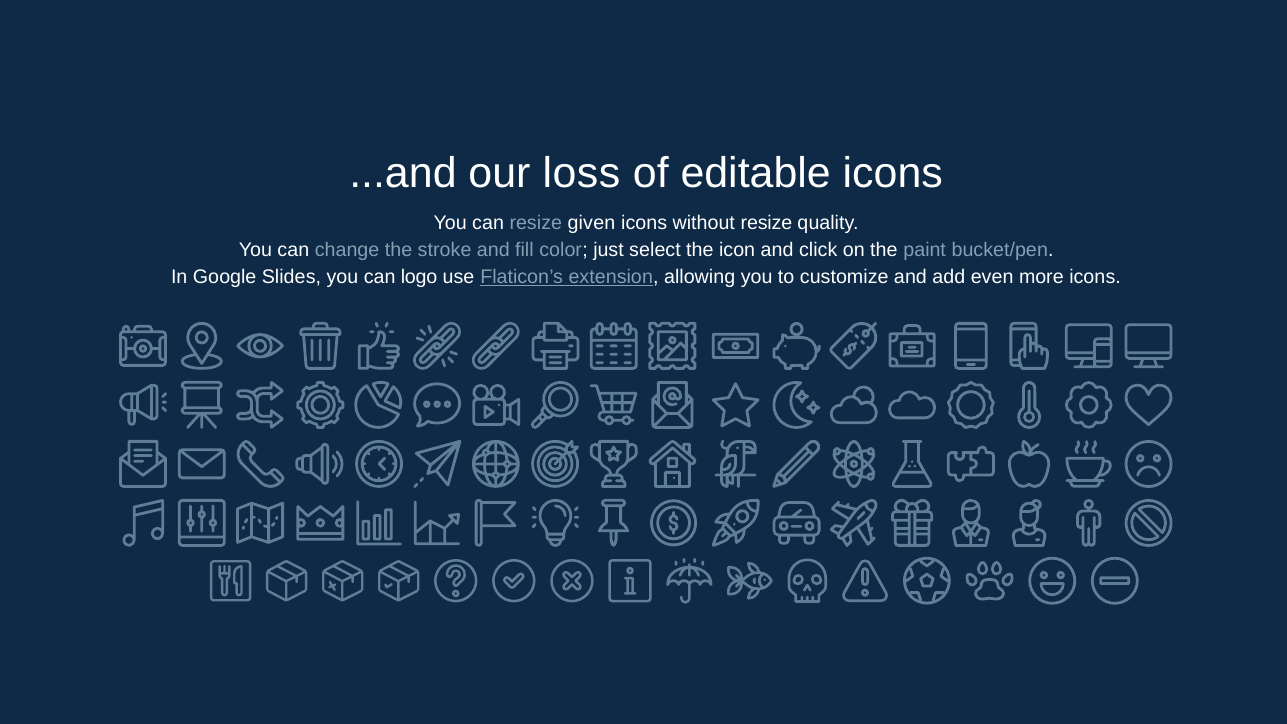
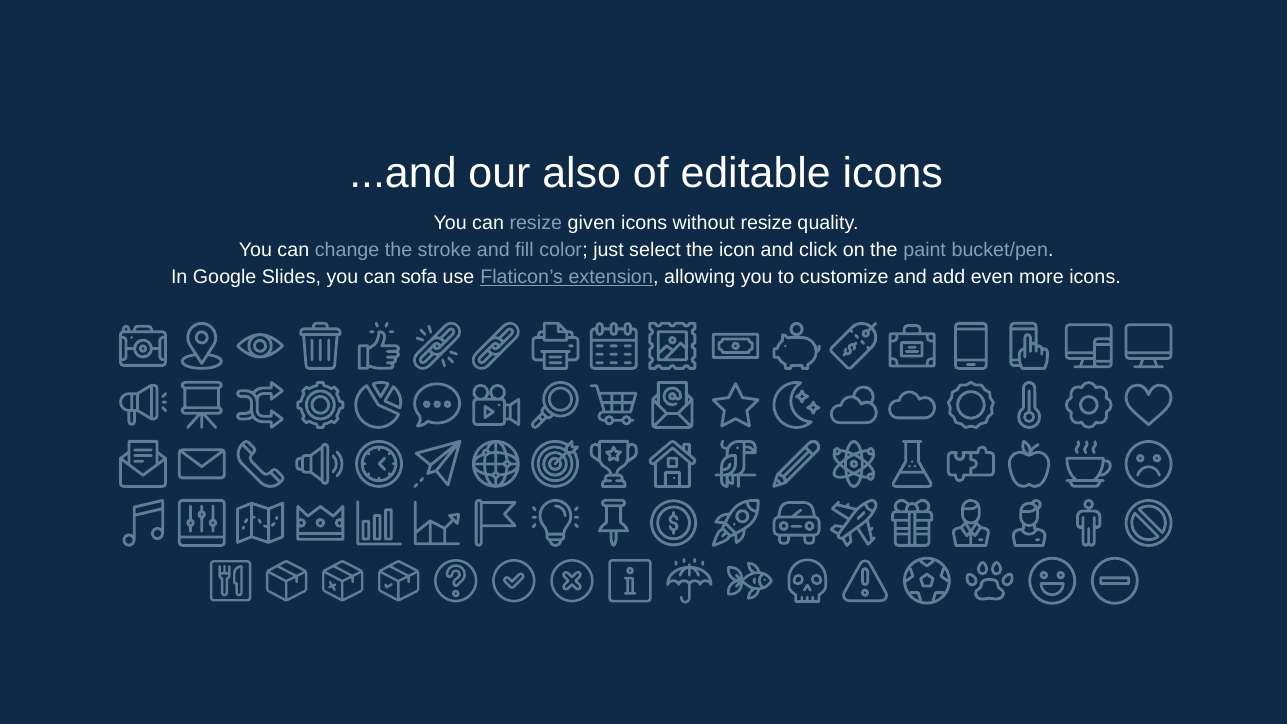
loss: loss -> also
logo: logo -> sofa
